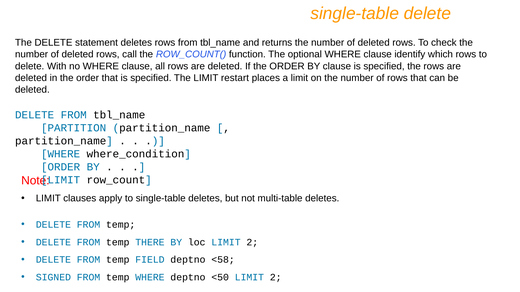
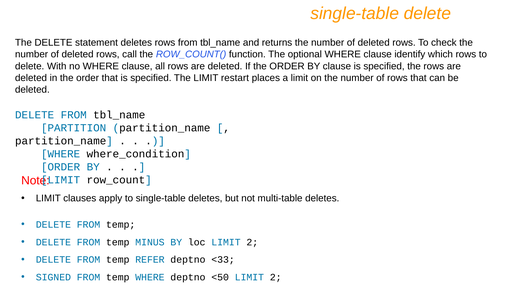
THERE: THERE -> MINUS
FIELD: FIELD -> REFER
<58: <58 -> <33
